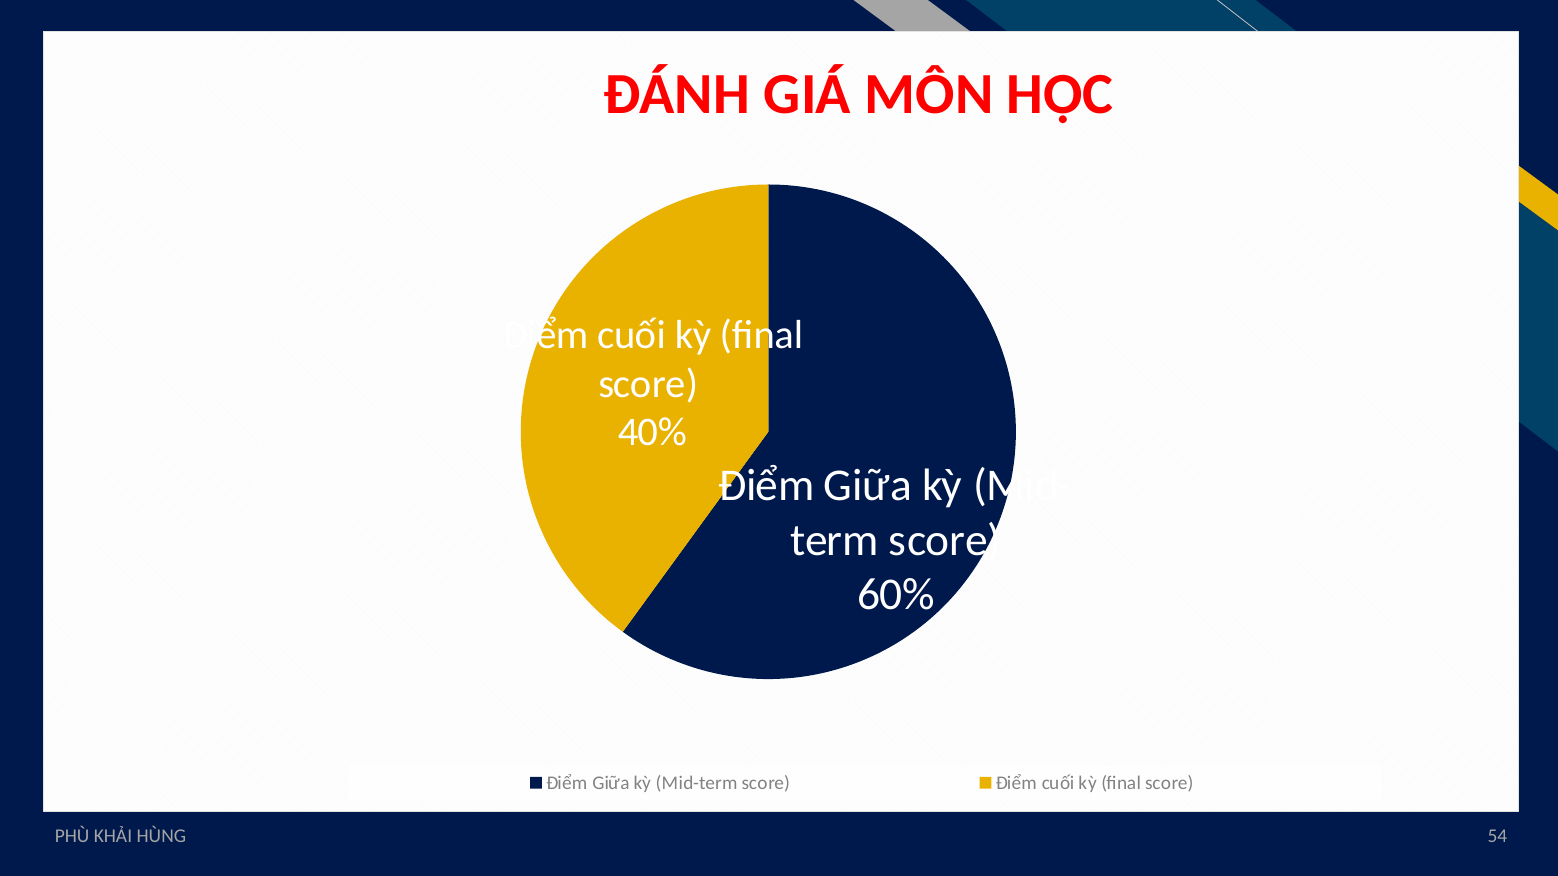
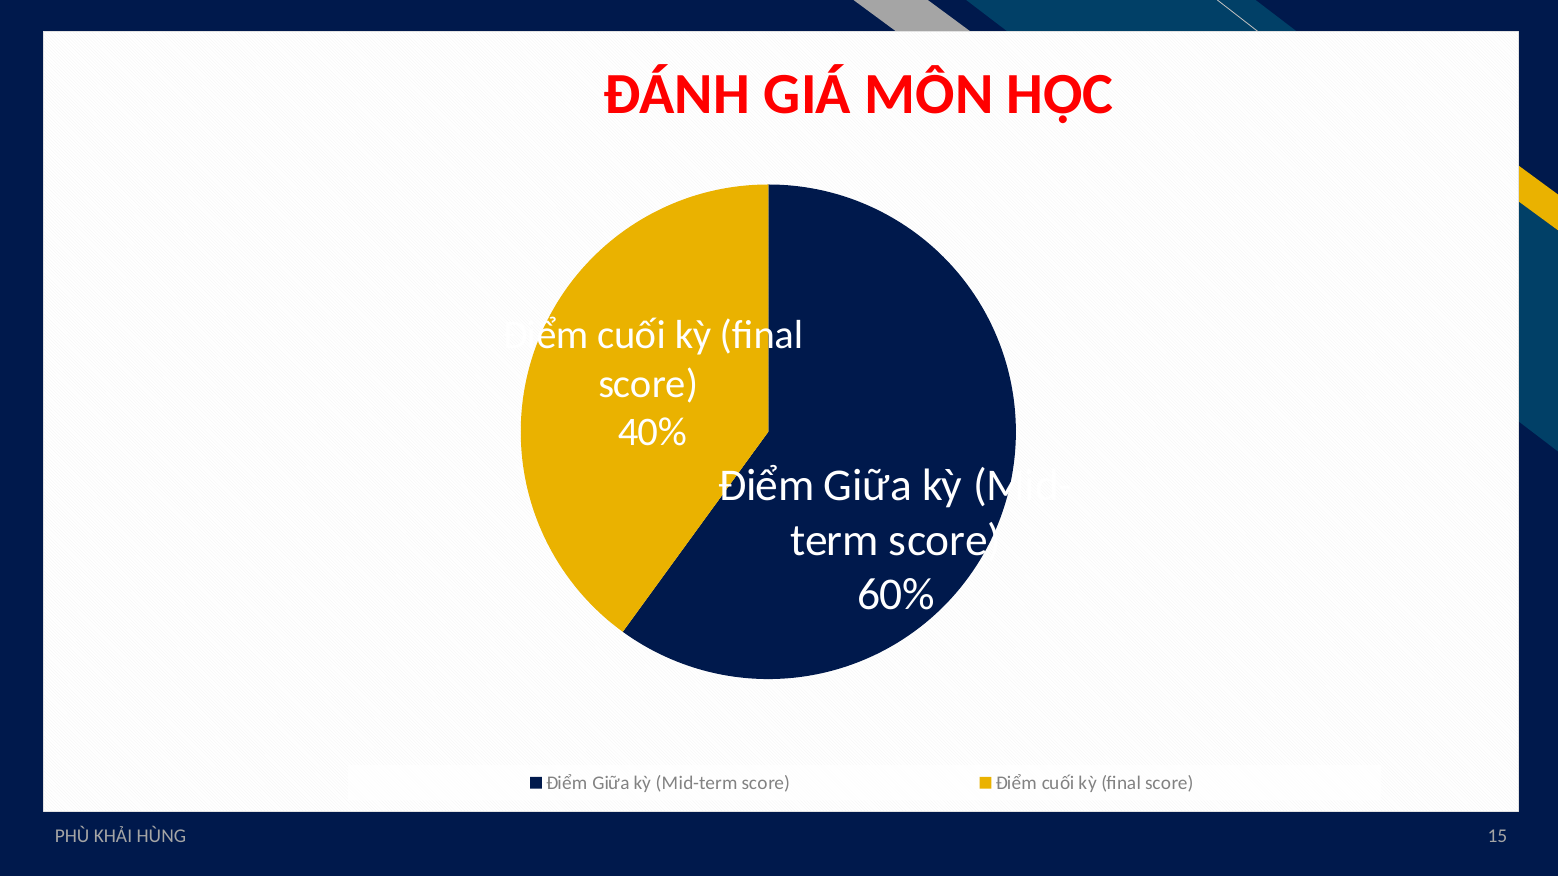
54: 54 -> 15
